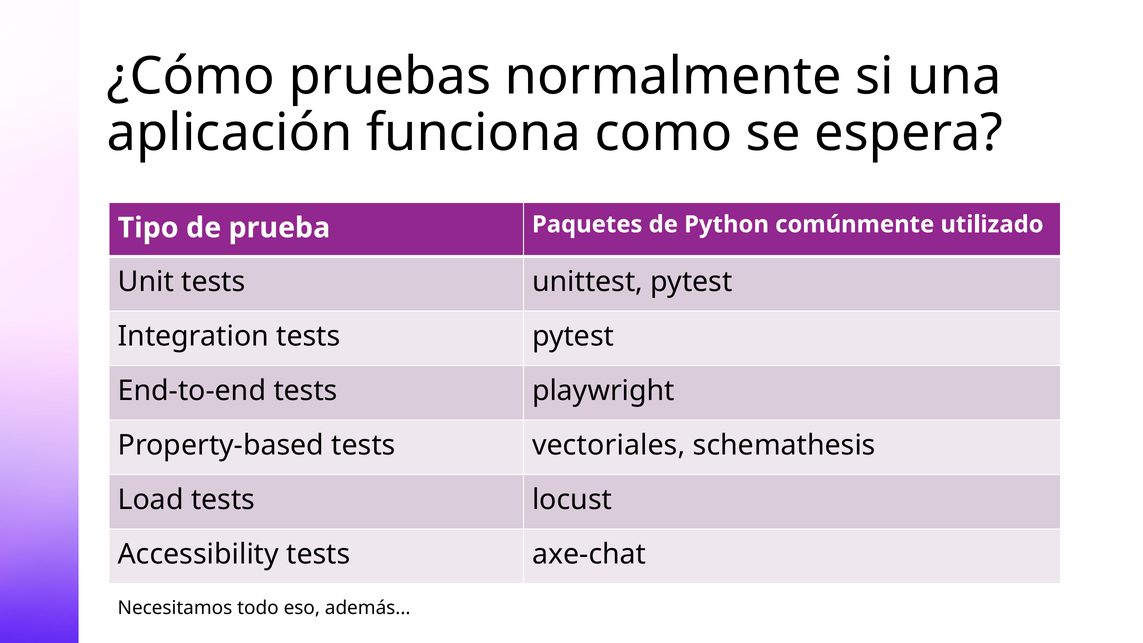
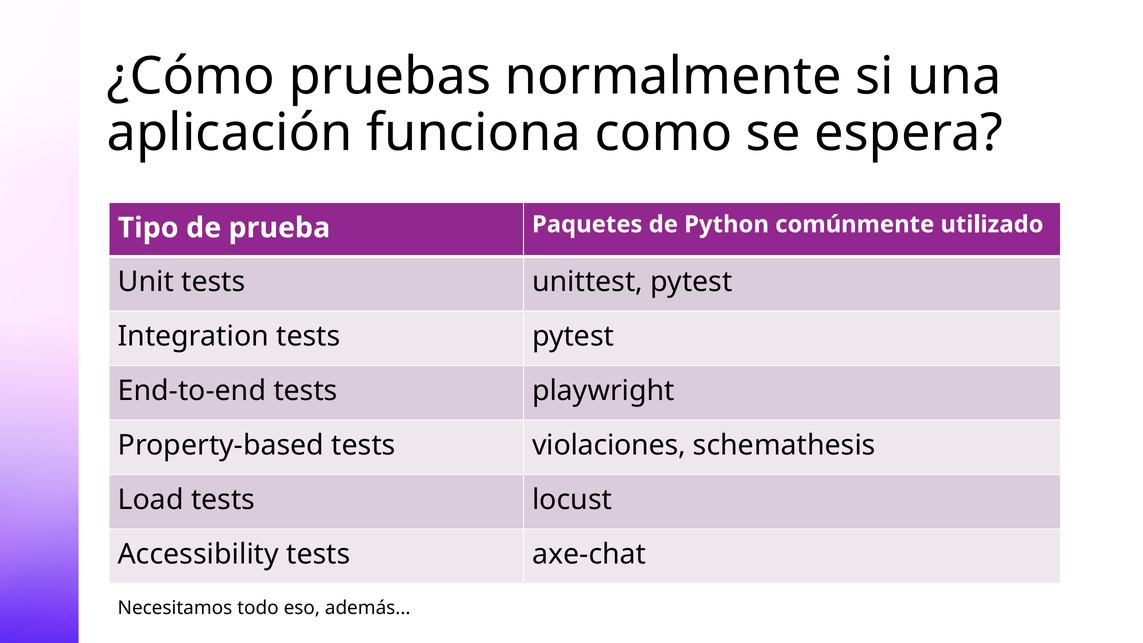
vectoriales: vectoriales -> violaciones
